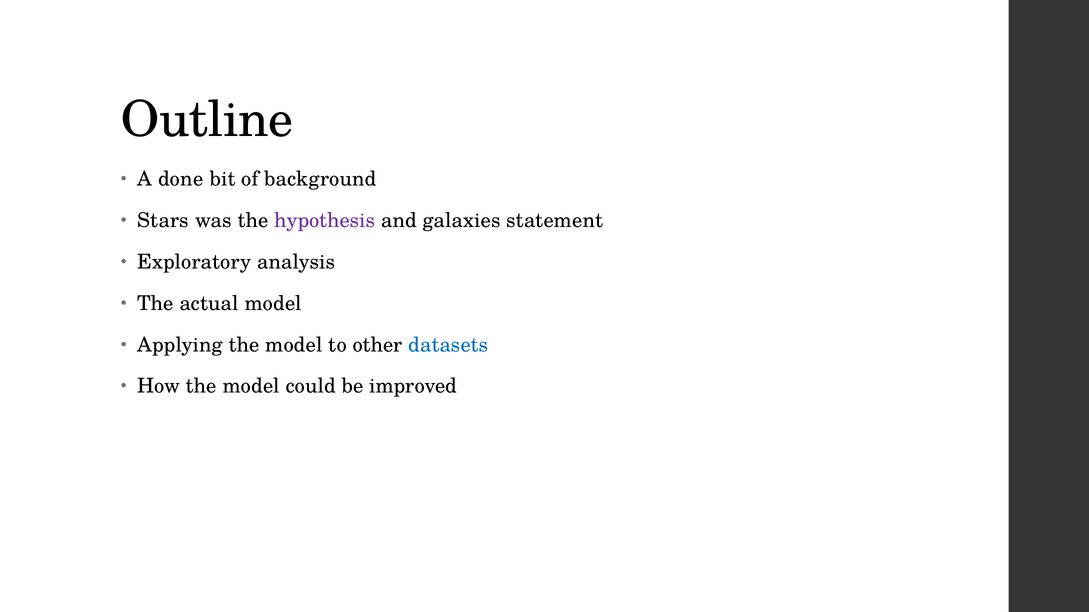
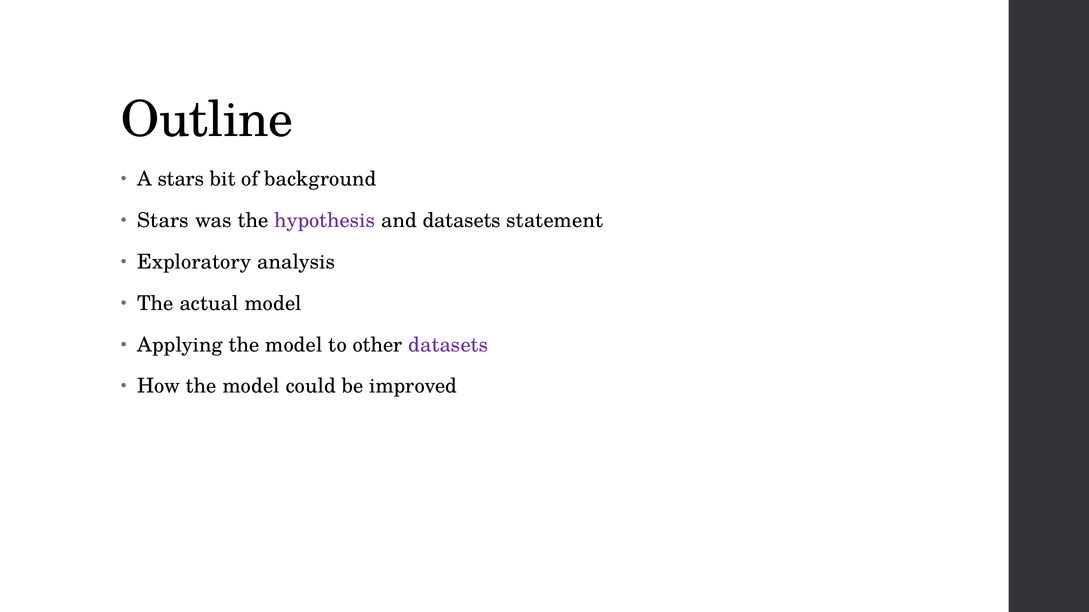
A done: done -> stars
and galaxies: galaxies -> datasets
datasets at (448, 345) colour: blue -> purple
